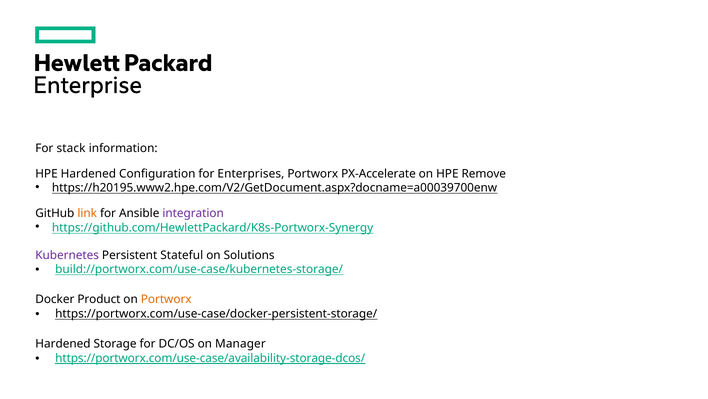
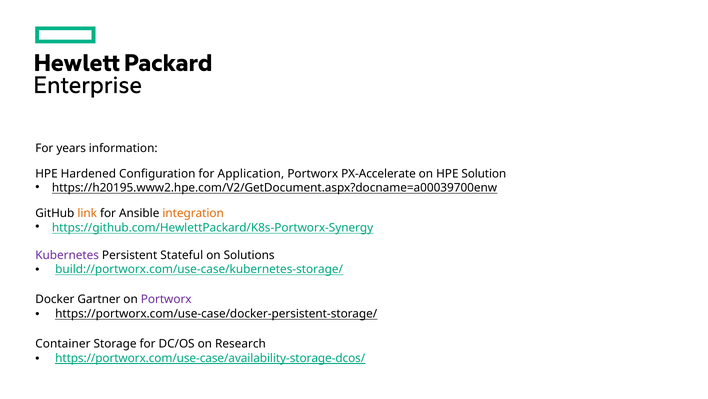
stack: stack -> years
Enterprises: Enterprises -> Application
Remove: Remove -> Solution
integration colour: purple -> orange
Product: Product -> Gartner
Portworx at (166, 299) colour: orange -> purple
Hardened at (63, 343): Hardened -> Container
Manager: Manager -> Research
